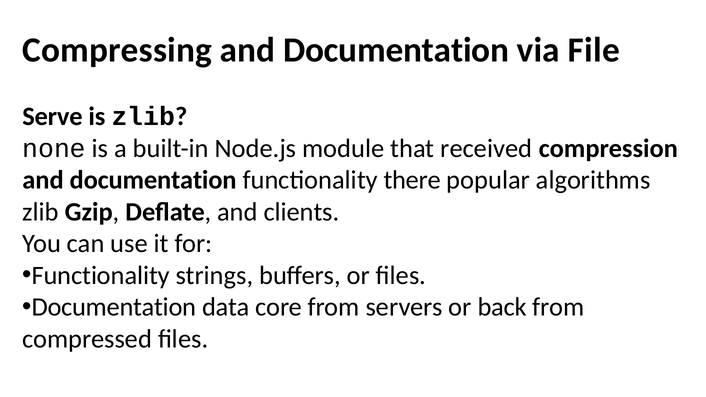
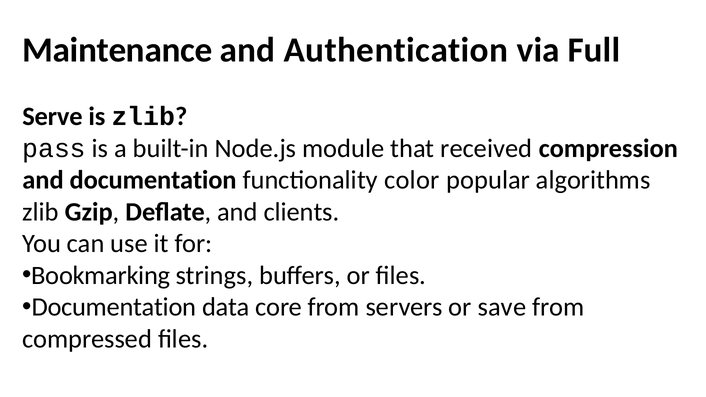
Compressing: Compressing -> Maintenance
Documentation at (396, 50): Documentation -> Authentication
File: File -> Full
none: none -> pass
there: there -> color
Functionality at (101, 276): Functionality -> Bookmarking
back: back -> save
